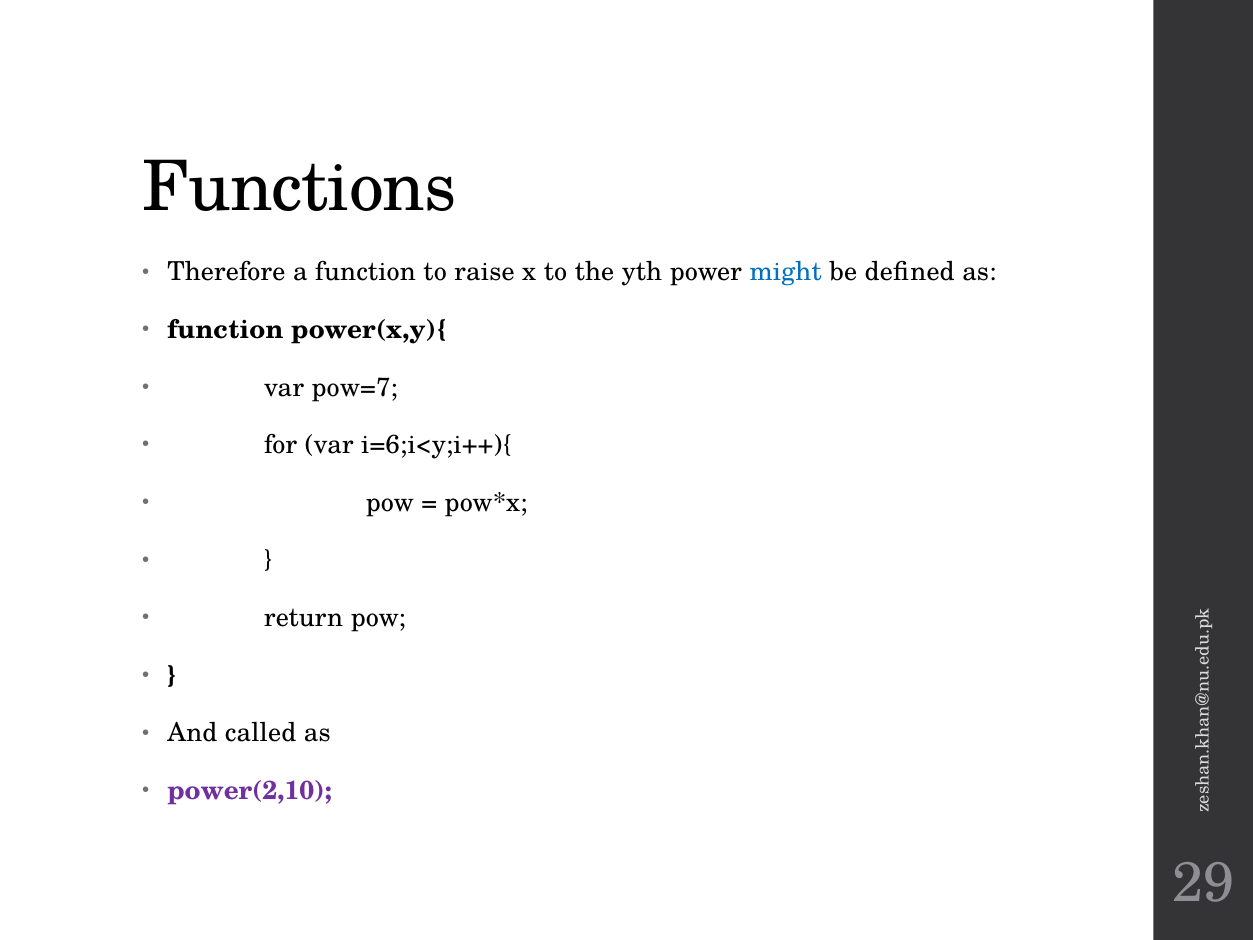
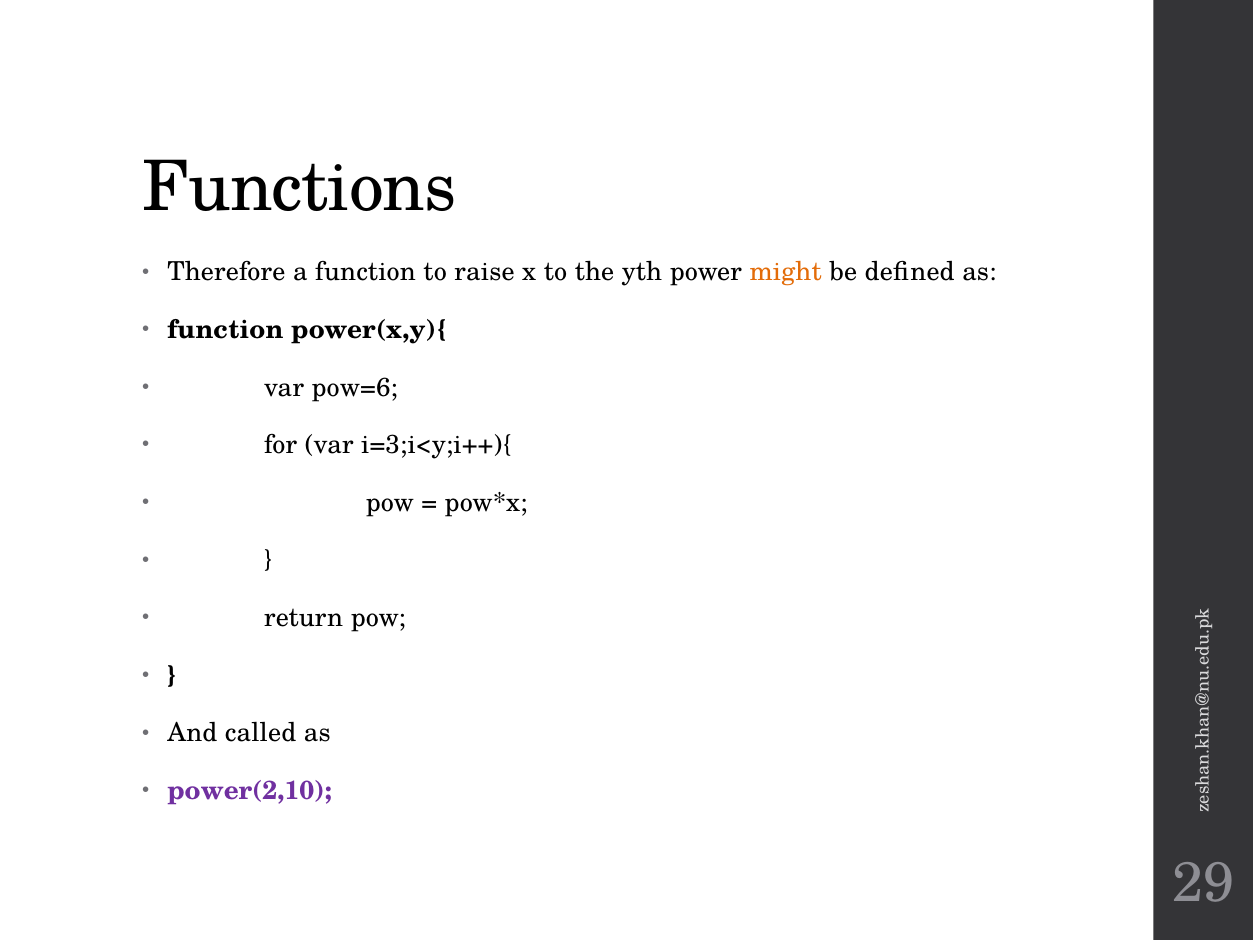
might colour: blue -> orange
pow=7: pow=7 -> pow=6
i=6;i<y;i++){: i=6;i<y;i++){ -> i=3;i<y;i++){
